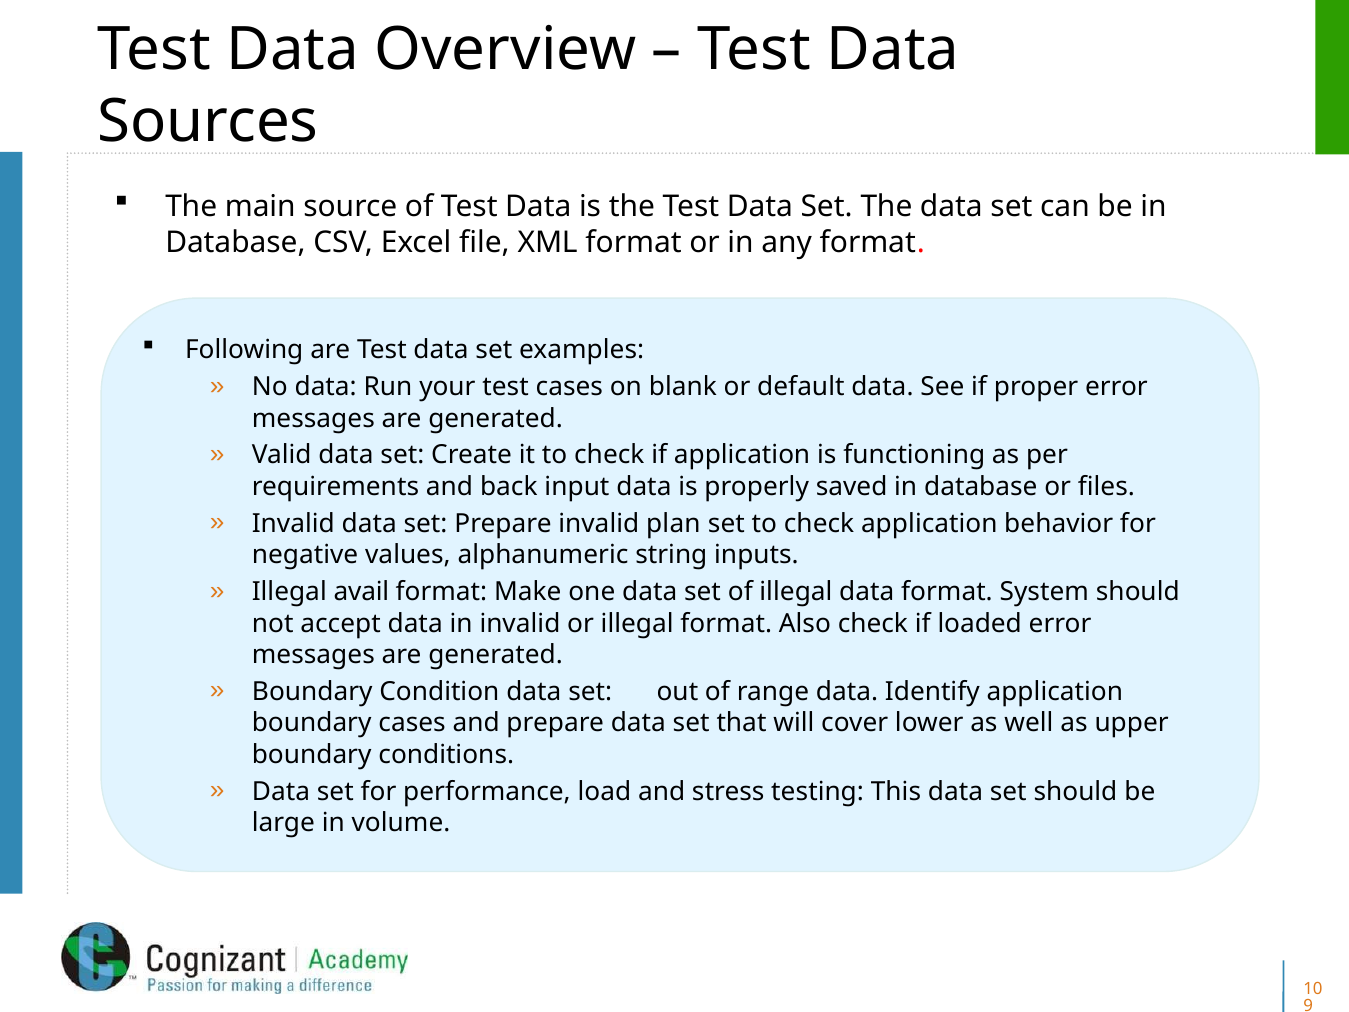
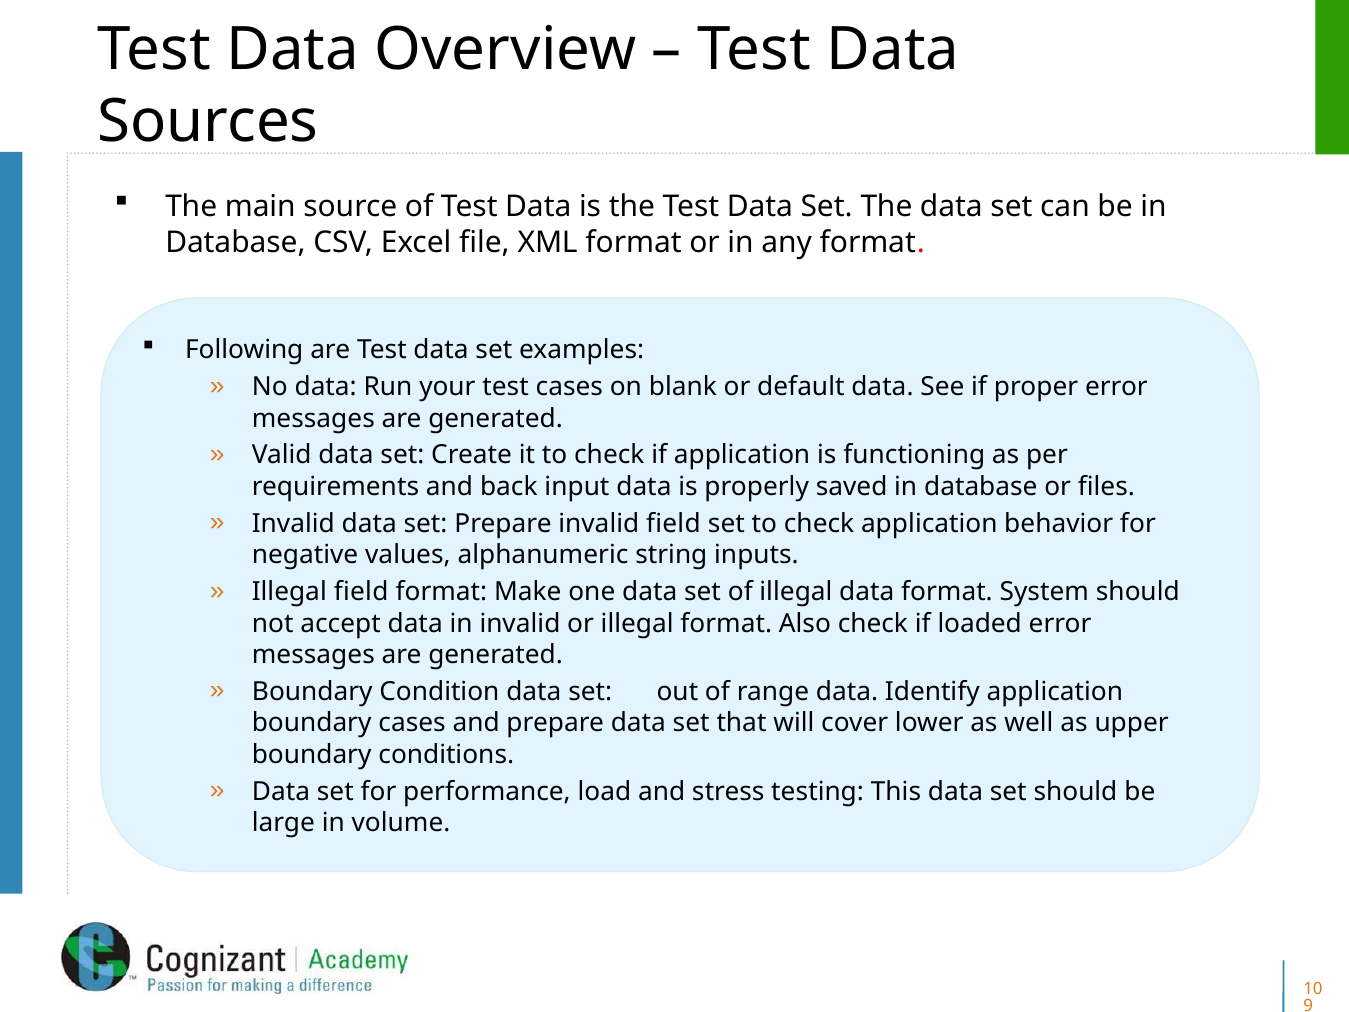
invalid plan: plan -> field
Illegal avail: avail -> field
